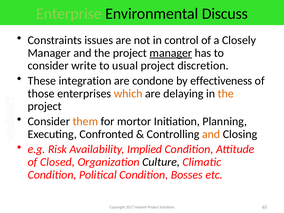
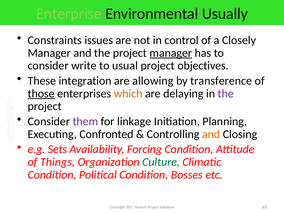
Discuss: Discuss -> Usually
discretion: discretion -> objectives
condone: condone -> allowing
effectiveness: effectiveness -> transference
those underline: none -> present
the at (226, 94) colour: orange -> purple
them colour: orange -> purple
mortor: mortor -> linkage
Risk: Risk -> Sets
Implied: Implied -> Forcing
Closed: Closed -> Things
Culture colour: black -> green
